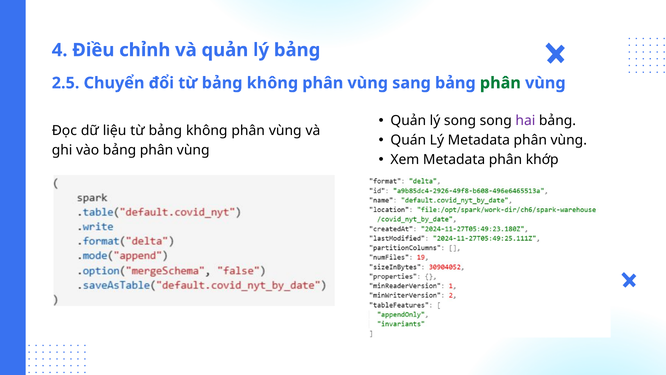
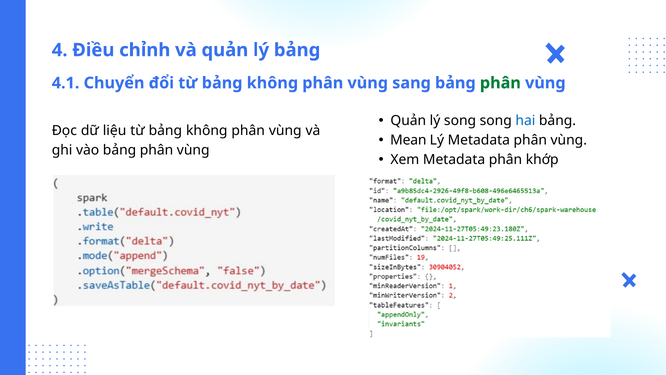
2.5: 2.5 -> 4.1
hai colour: purple -> blue
Quán: Quán -> Mean
